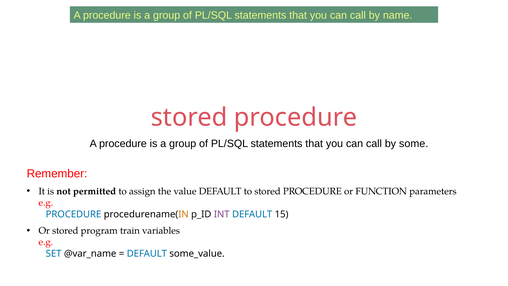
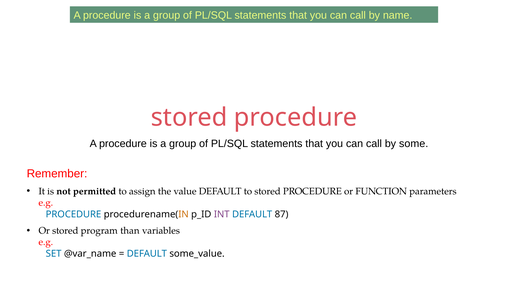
15: 15 -> 87
train: train -> than
